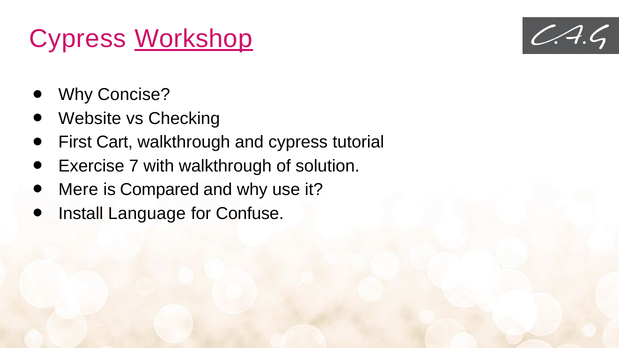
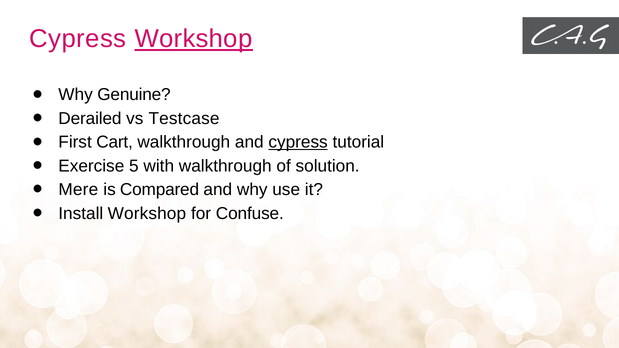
Concise: Concise -> Genuine
Website: Website -> Derailed
Checking: Checking -> Testcase
cypress at (298, 142) underline: none -> present
7: 7 -> 5
Install Language: Language -> Workshop
